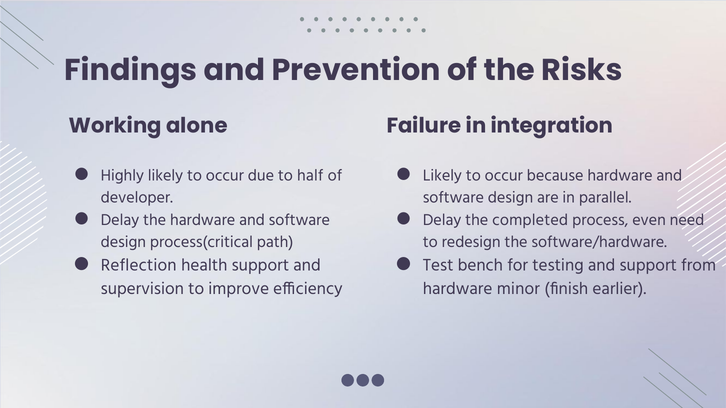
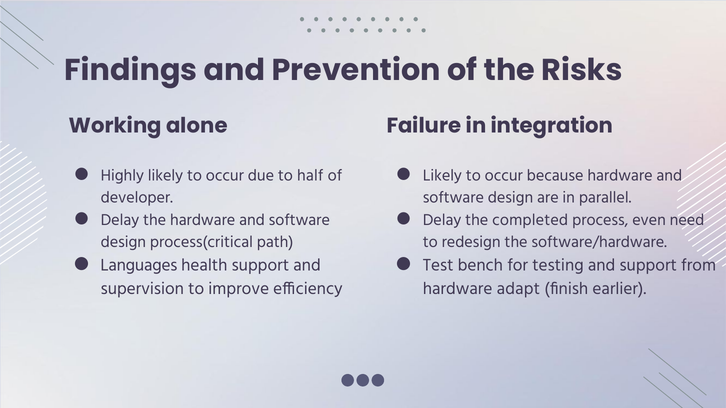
Reflection: Reflection -> Languages
minor: minor -> adapt
